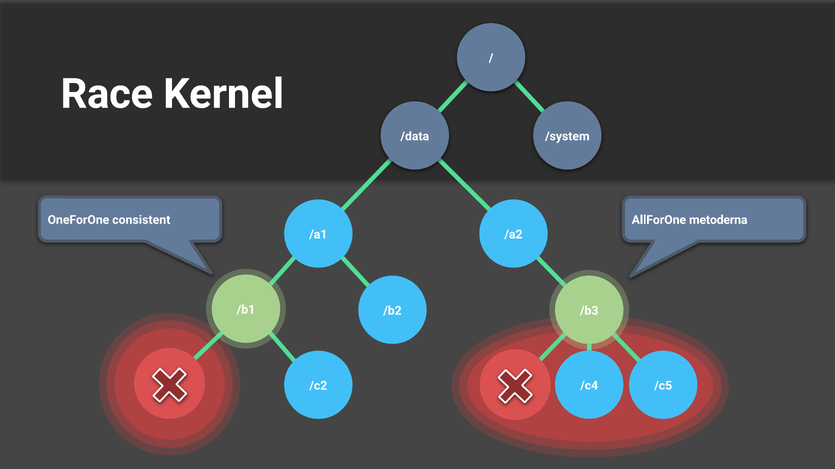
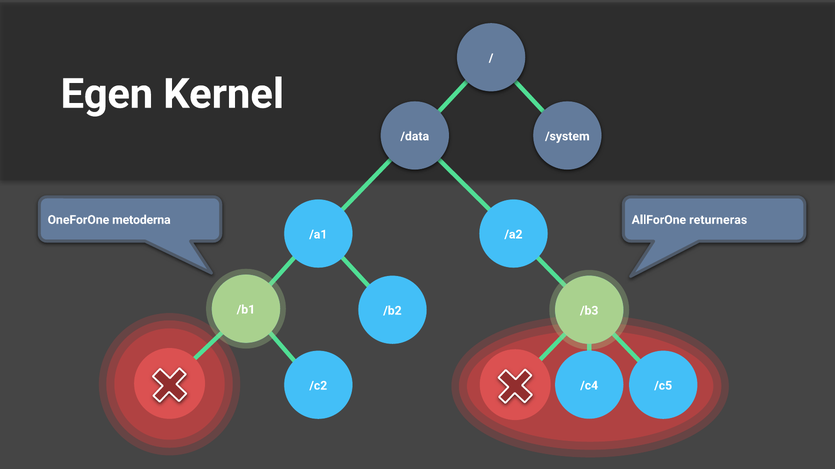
Race: Race -> Egen
consistent: consistent -> metoderna
metoderna: metoderna -> returneras
